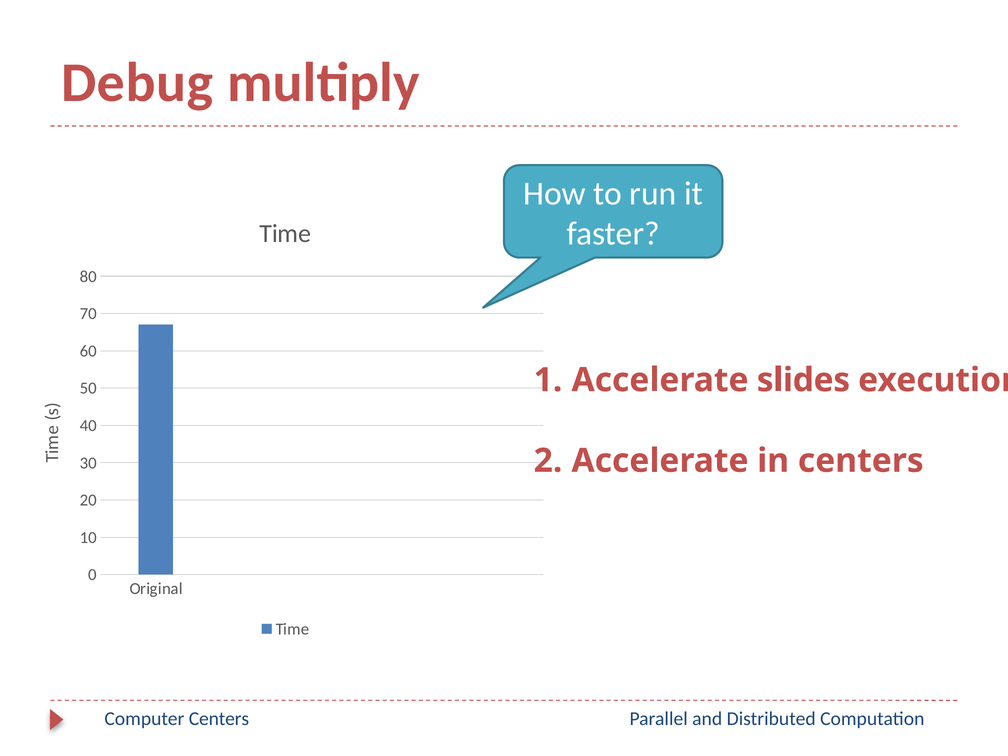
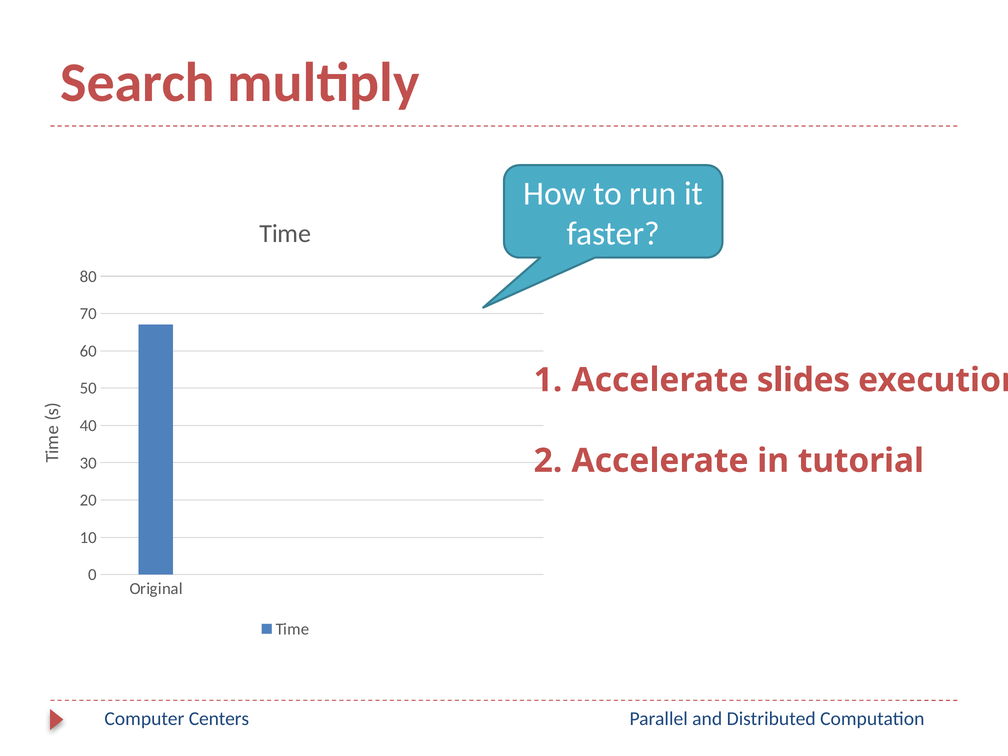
Debug: Debug -> Search
in centers: centers -> tutorial
